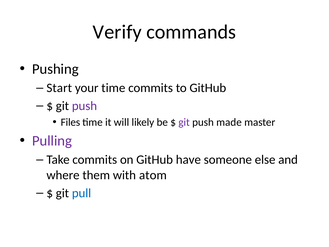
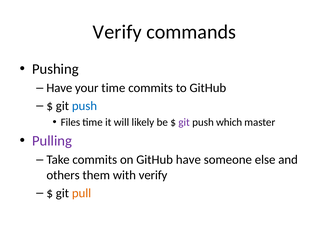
Start at (59, 88): Start -> Have
push at (84, 106) colour: purple -> blue
made: made -> which
where: where -> others
with atom: atom -> verify
pull colour: blue -> orange
